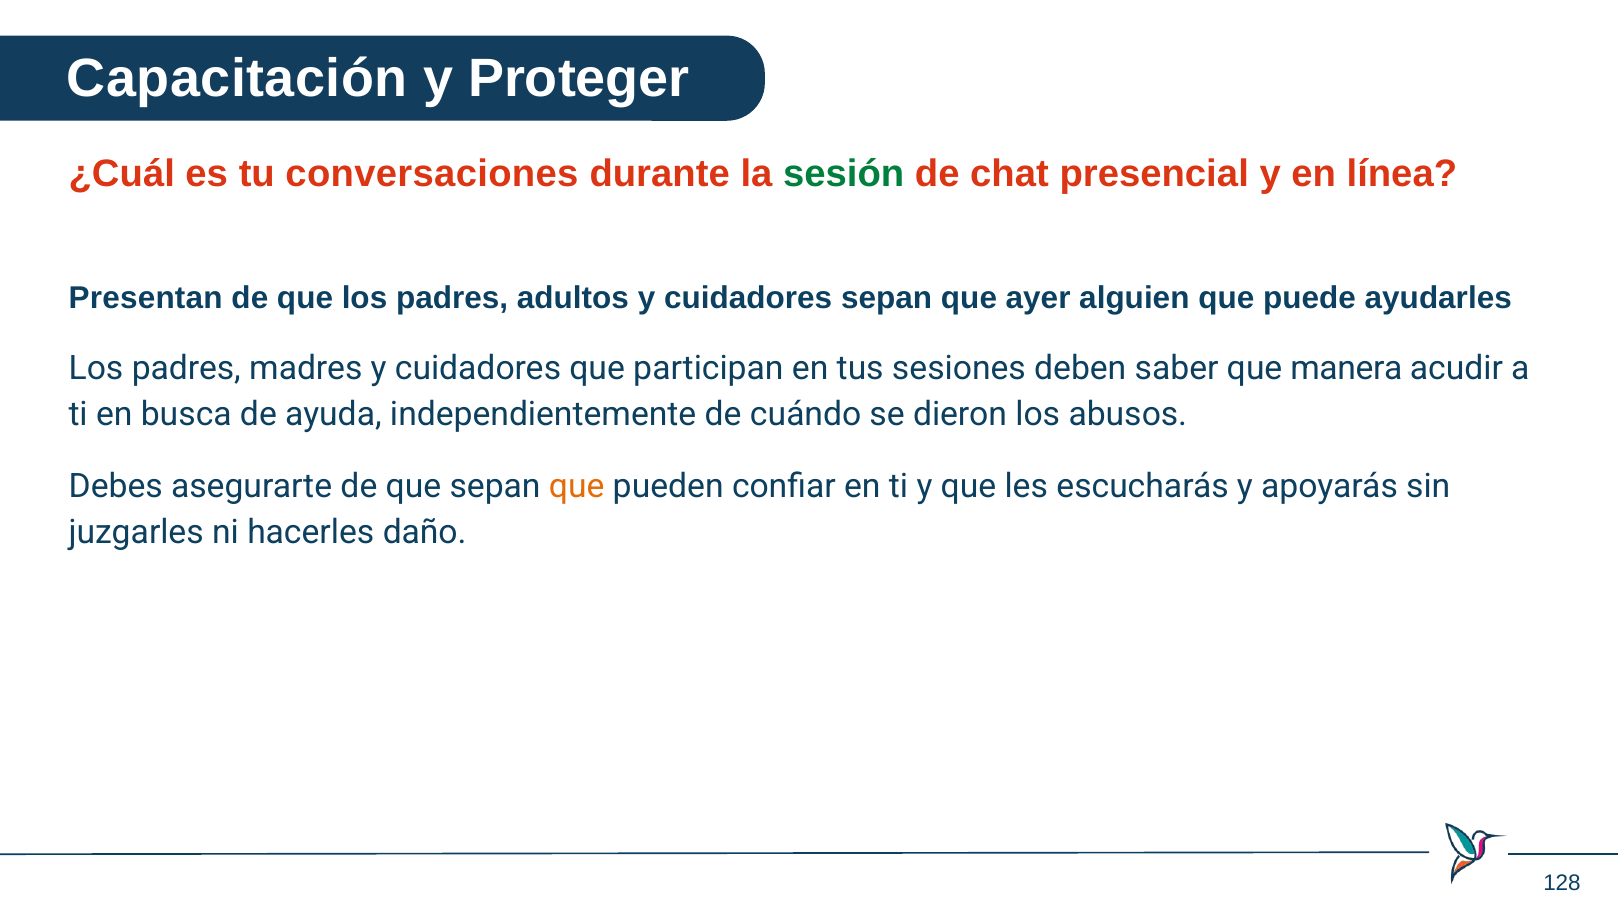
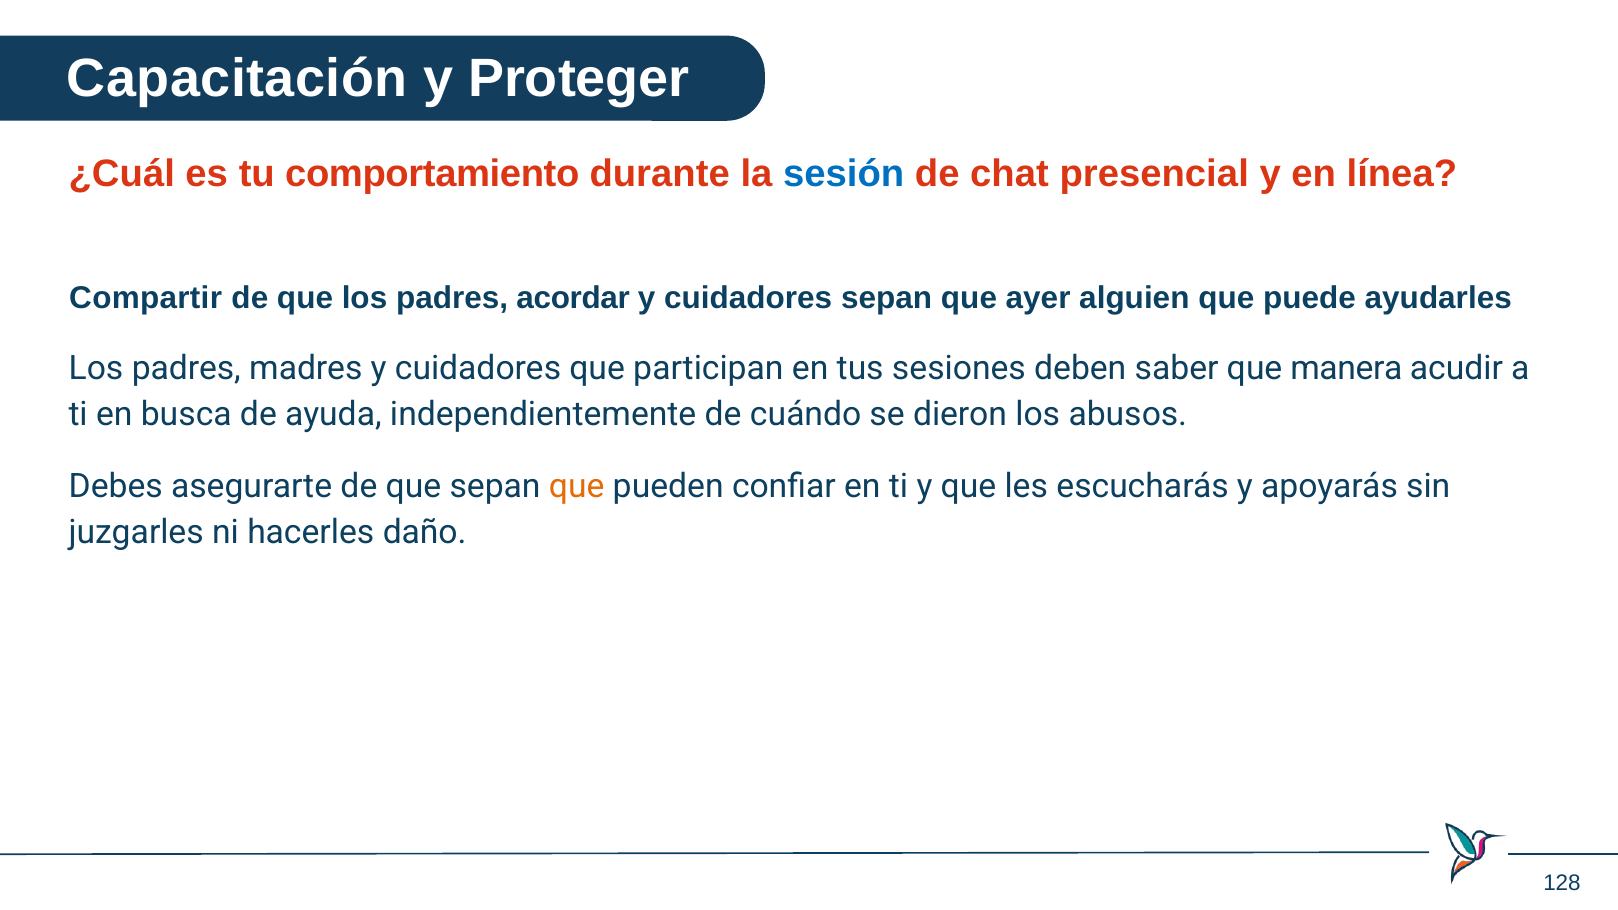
conversaciones: conversaciones -> comportamiento
sesión colour: green -> blue
Presentan: Presentan -> Compartir
adultos: adultos -> acordar
